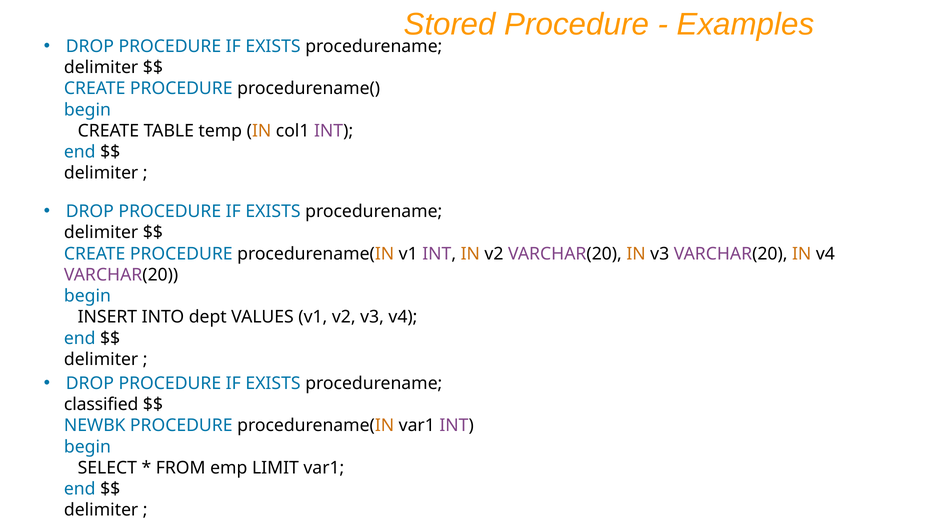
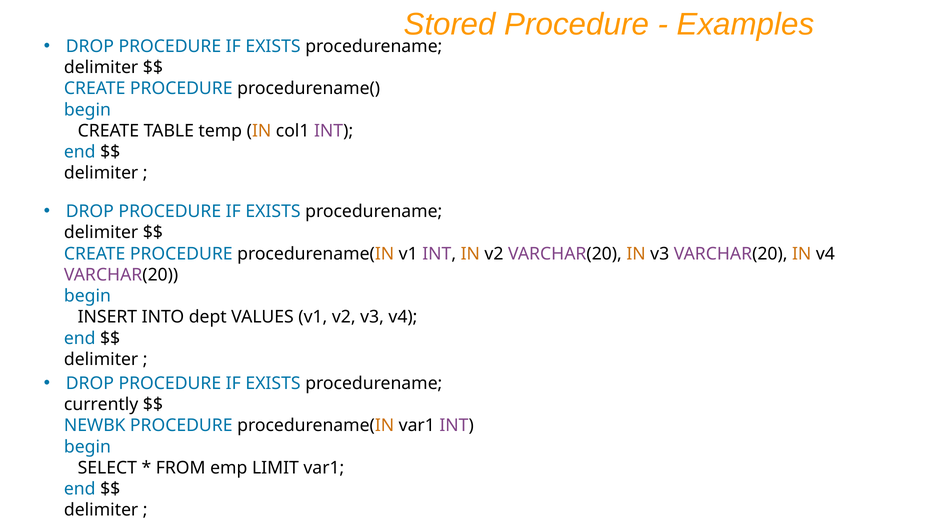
classified: classified -> currently
